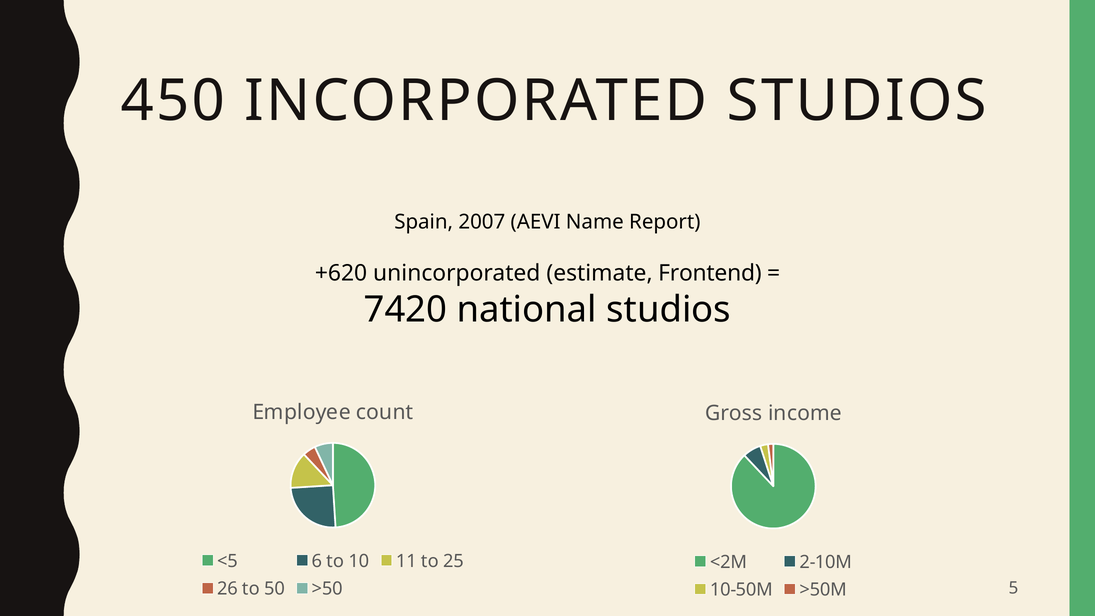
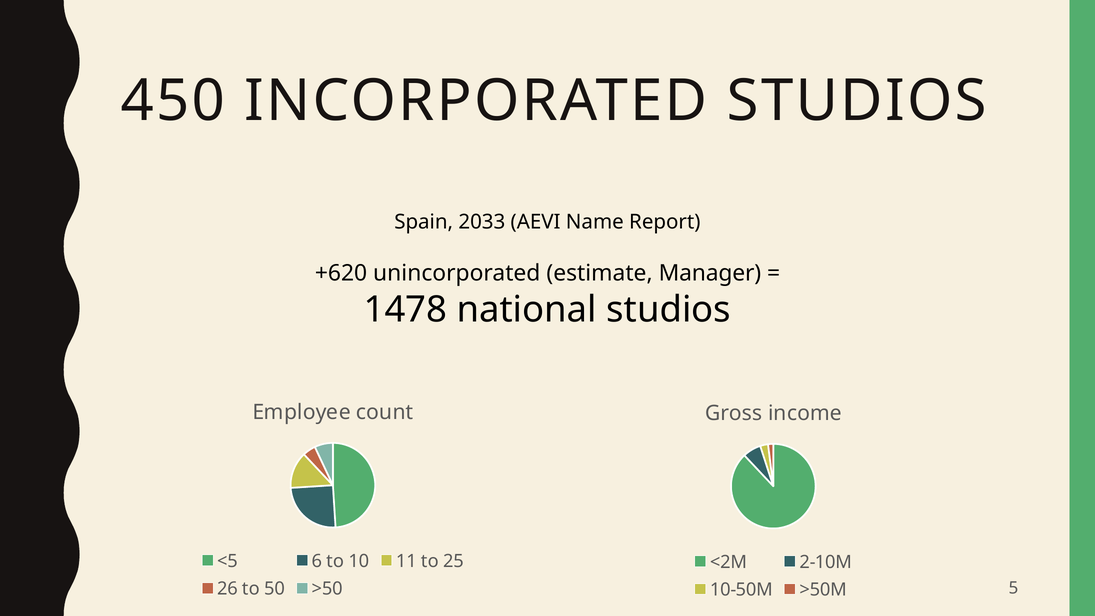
2007: 2007 -> 2033
Frontend: Frontend -> Manager
7420: 7420 -> 1478
